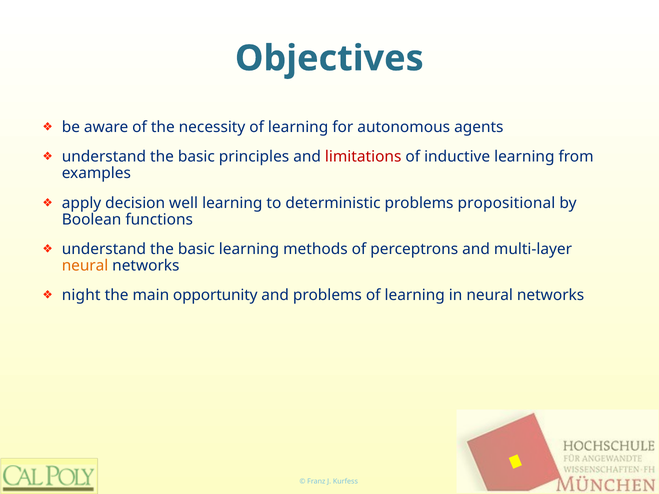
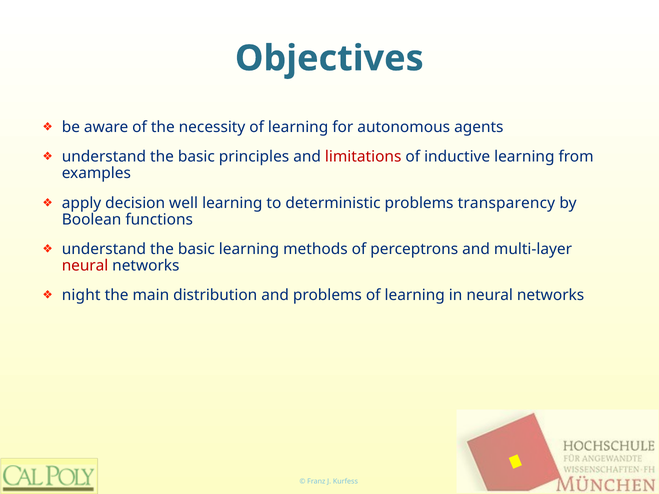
propositional: propositional -> transparency
neural at (85, 266) colour: orange -> red
opportunity: opportunity -> distribution
